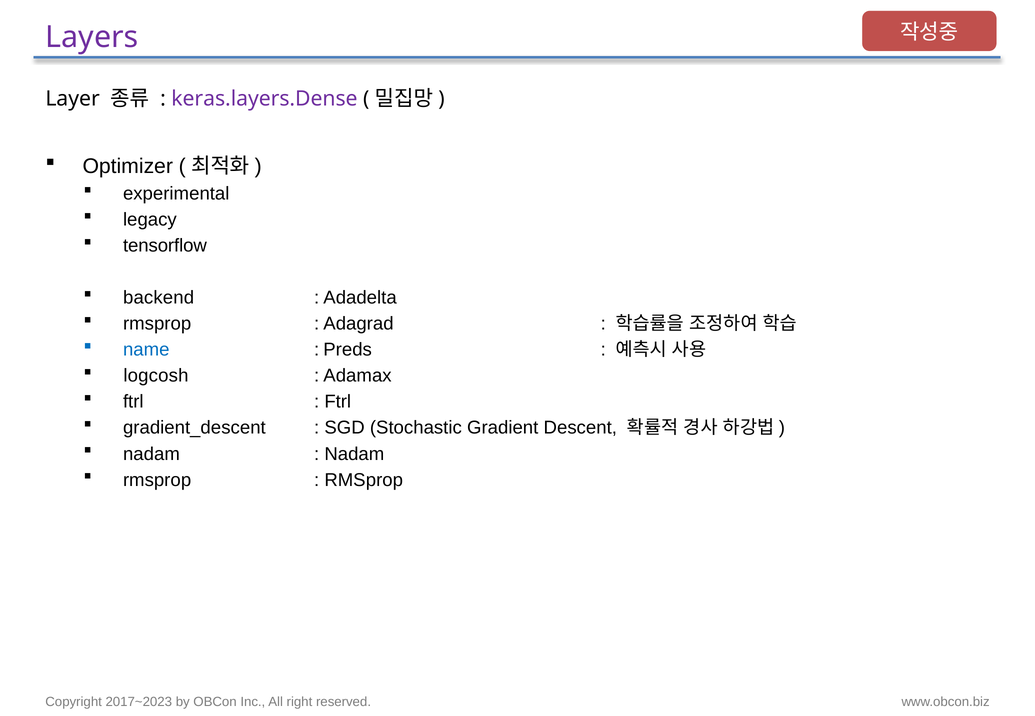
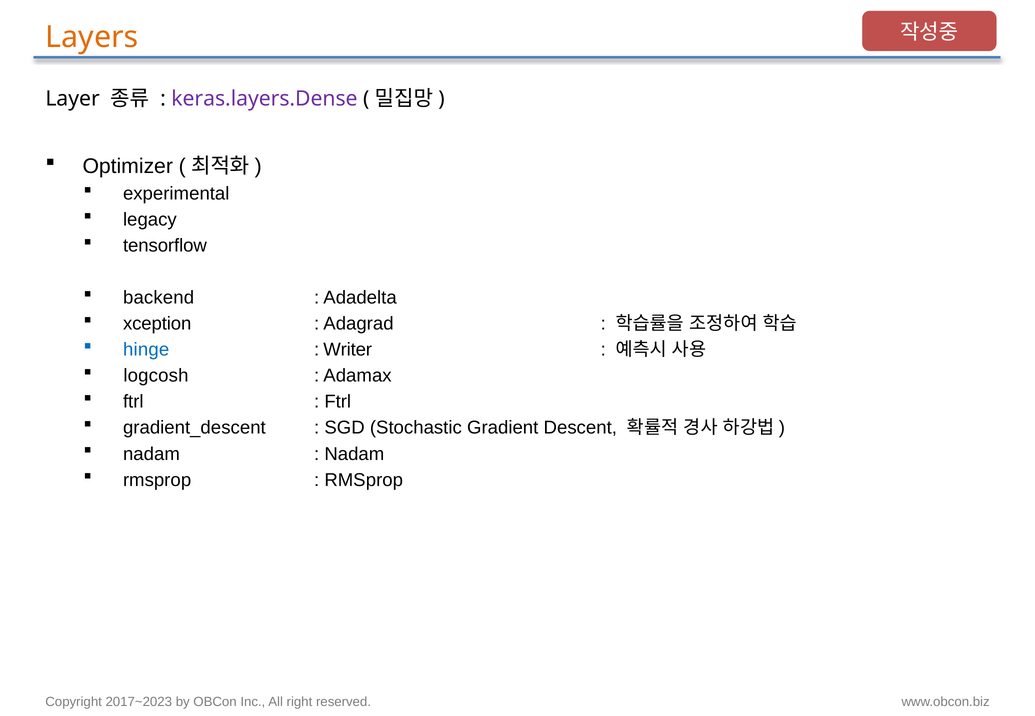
Layers colour: purple -> orange
rmsprop at (157, 324): rmsprop -> xception
name: name -> hinge
Preds: Preds -> Writer
